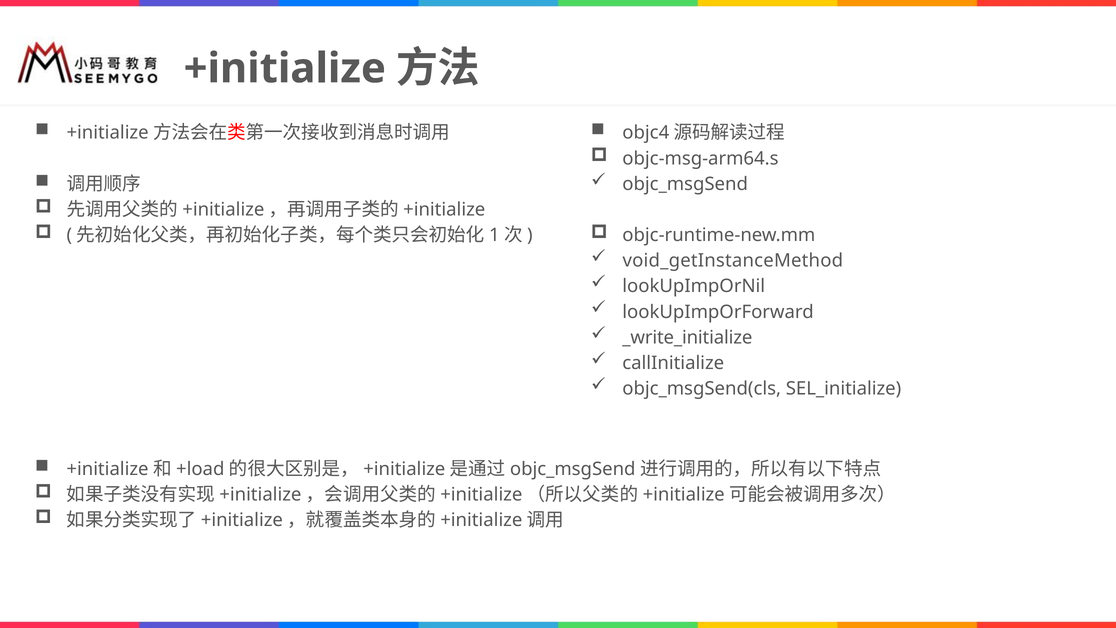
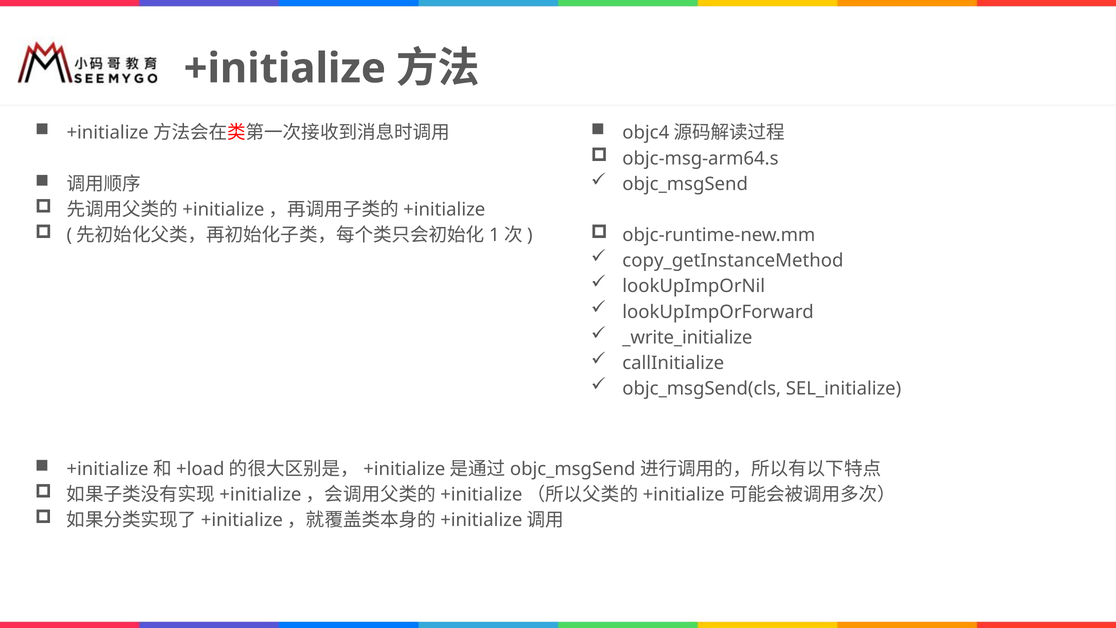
void_getInstanceMethod: void_getInstanceMethod -> copy_getInstanceMethod
